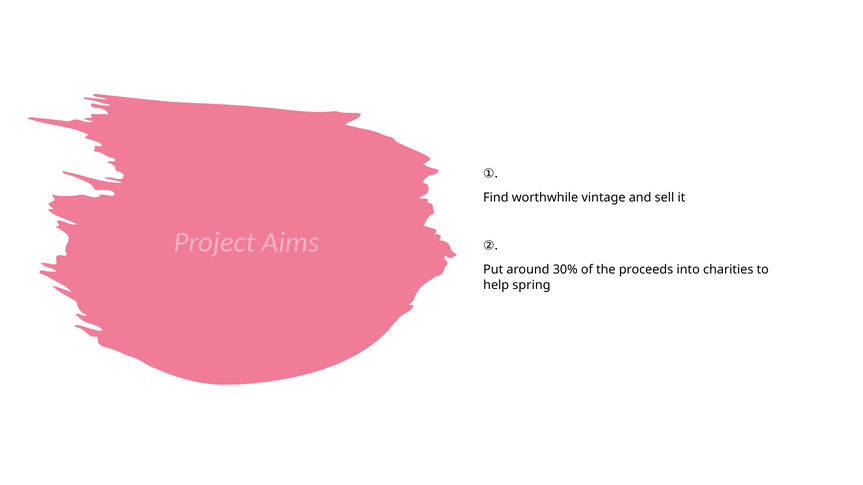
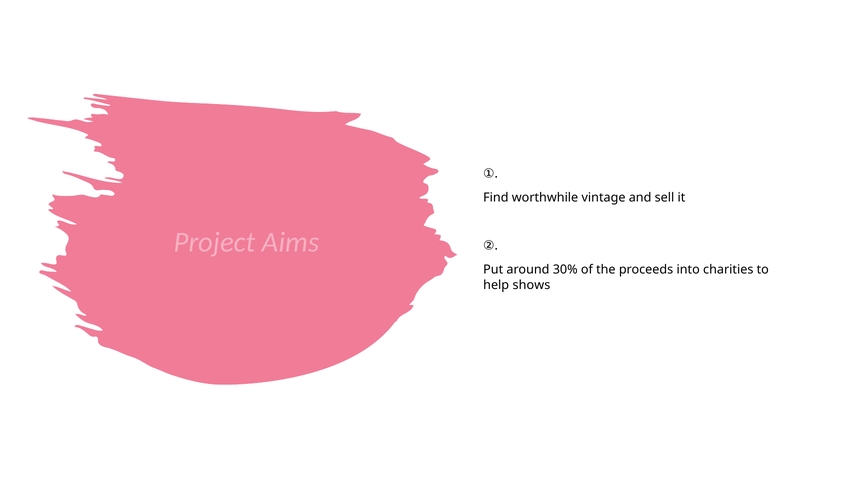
spring: spring -> shows
